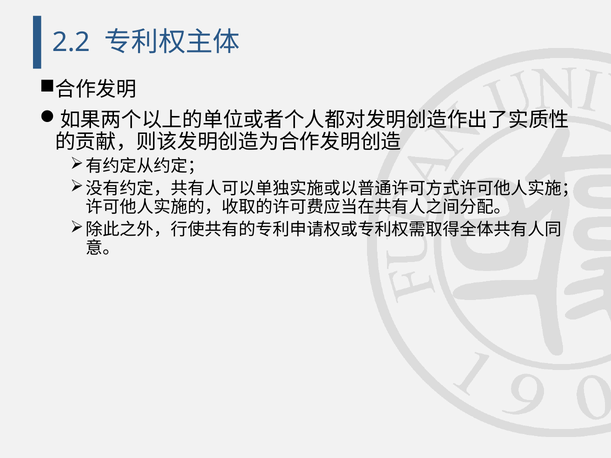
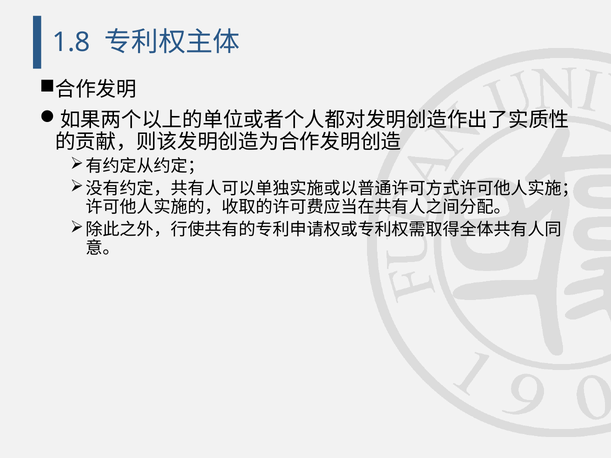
2.2: 2.2 -> 1.8
